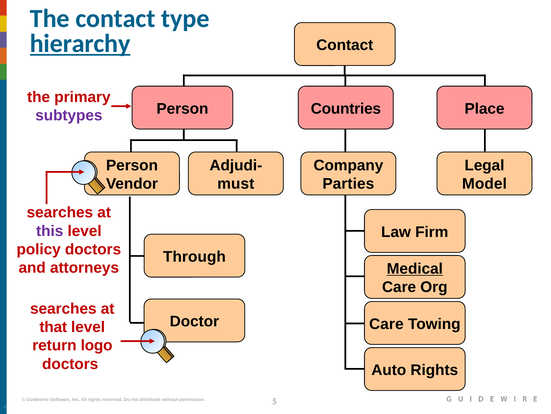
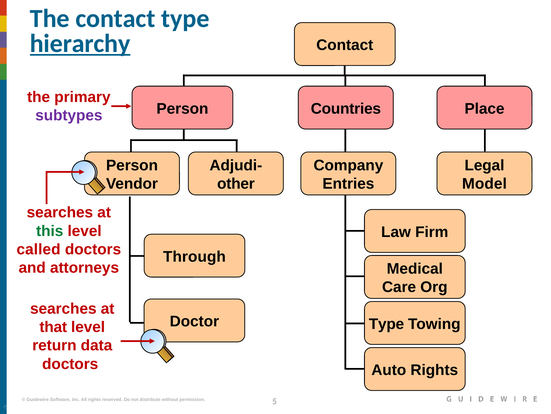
must: must -> other
Parties: Parties -> Entries
this colour: purple -> green
policy: policy -> called
Medical underline: present -> none
Care at (386, 323): Care -> Type
logo: logo -> data
